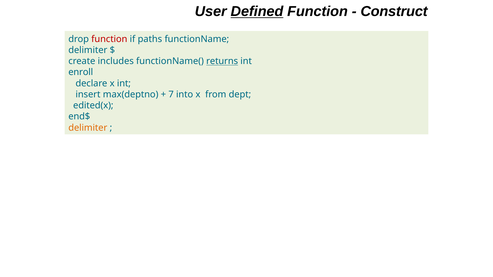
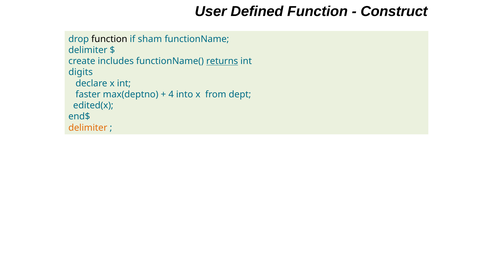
Defined underline: present -> none
function at (109, 39) colour: red -> black
paths: paths -> sham
enroll: enroll -> digits
insert: insert -> faster
7: 7 -> 4
